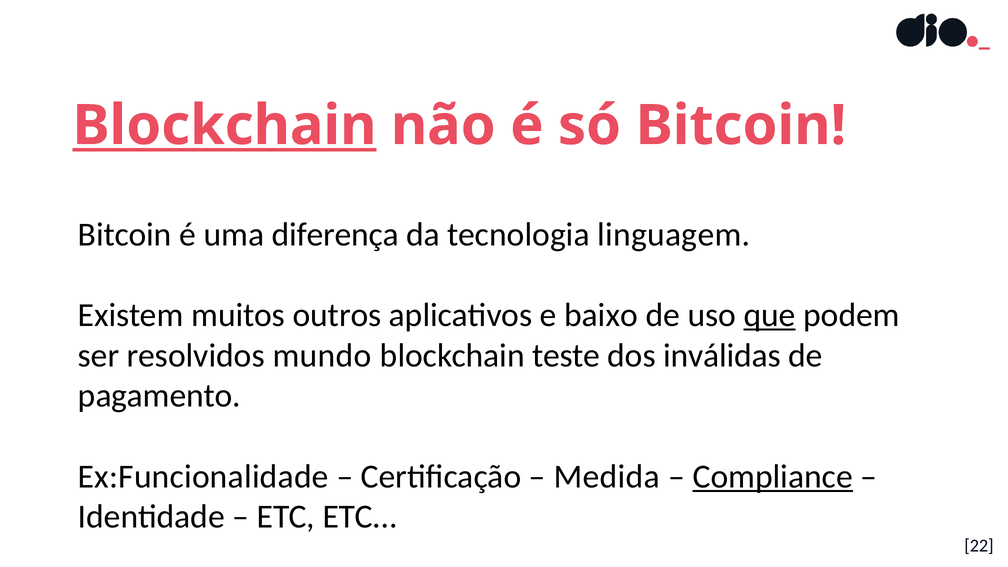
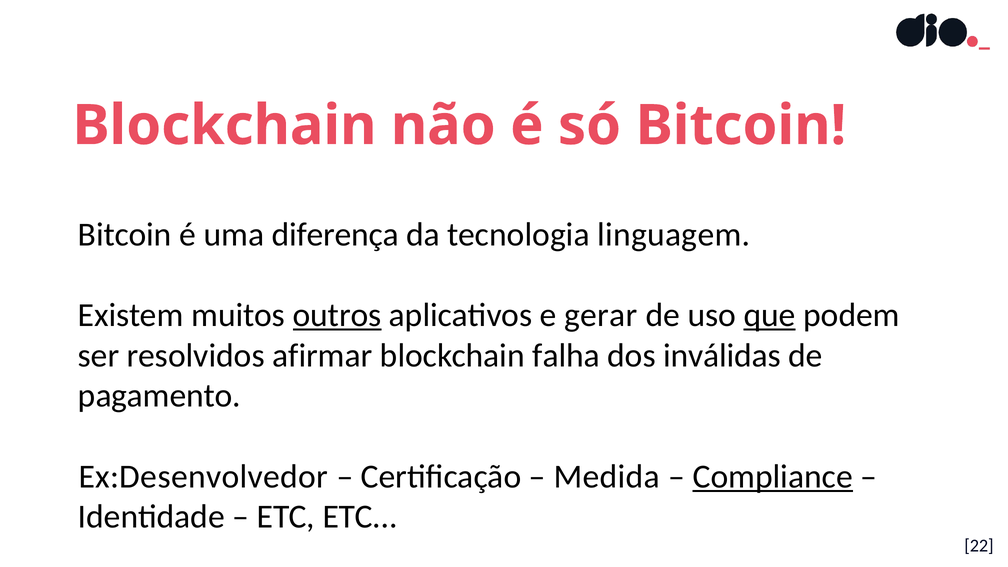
Blockchain at (224, 126) underline: present -> none
outros underline: none -> present
baixo: baixo -> gerar
mundo: mundo -> afirmar
teste: teste -> falha
Ex:Funcionalidade: Ex:Funcionalidade -> Ex:Desenvolvedor
